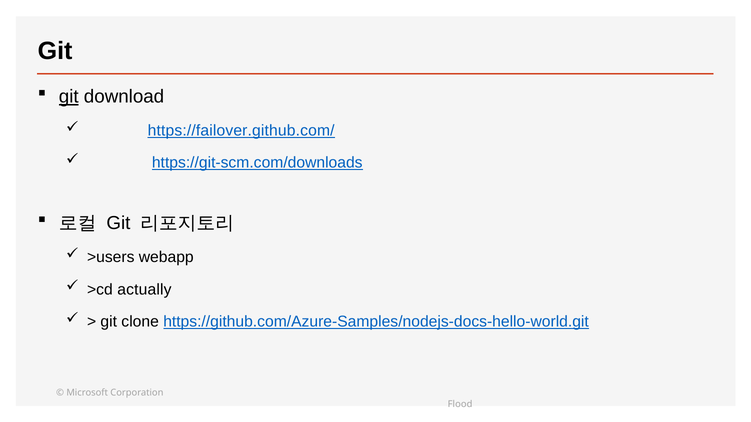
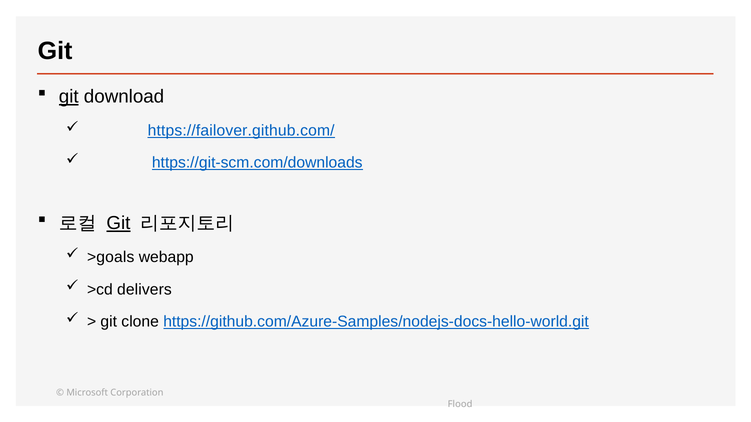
Git at (118, 223) underline: none -> present
>users: >users -> >goals
actually: actually -> delivers
